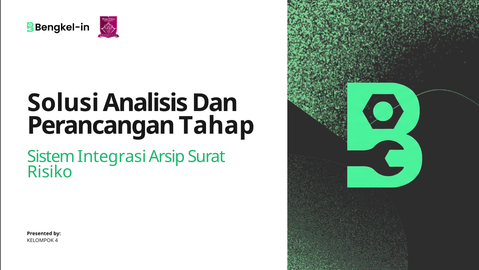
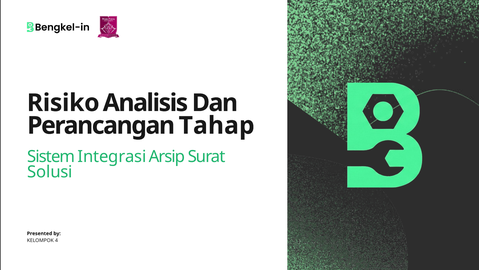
Solusi: Solusi -> Risiko
Risiko: Risiko -> Solusi
